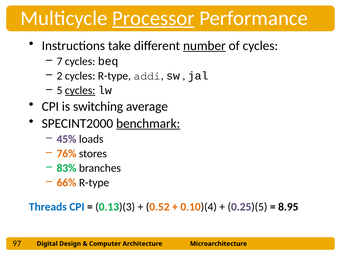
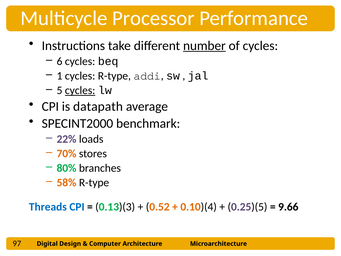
Processor underline: present -> none
7: 7 -> 6
2: 2 -> 1
switching: switching -> datapath
benchmark underline: present -> none
45%: 45% -> 22%
76%: 76% -> 70%
83%: 83% -> 80%
66%: 66% -> 58%
8.95: 8.95 -> 9.66
